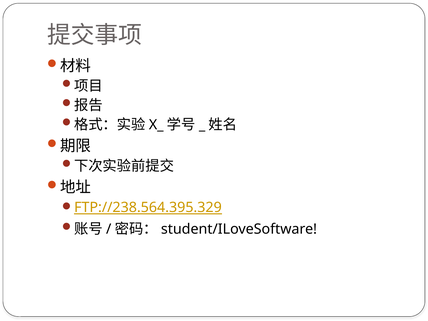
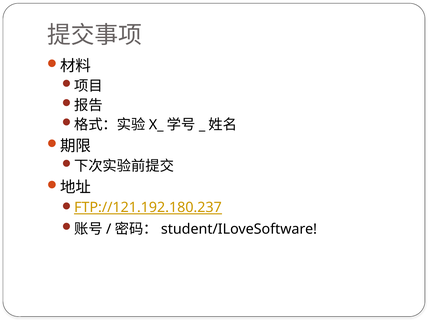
FTP://238.564.395.329: FTP://238.564.395.329 -> FTP://121.192.180.237
